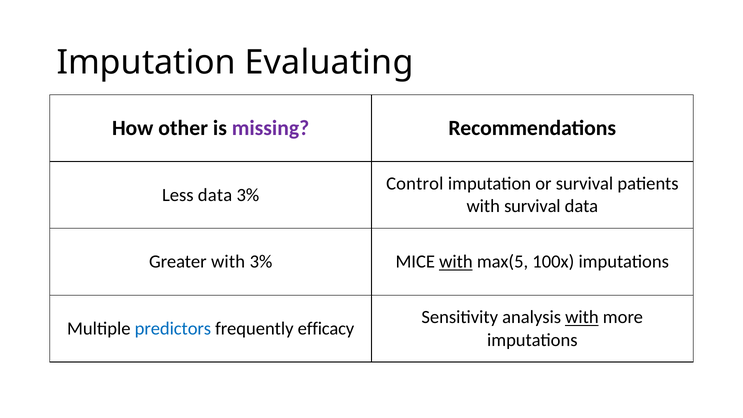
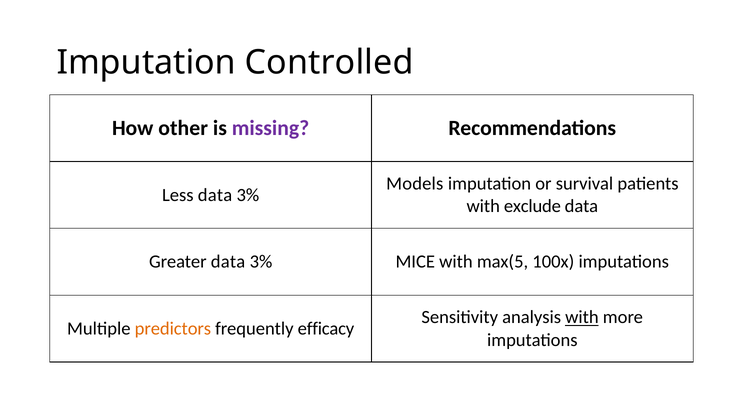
Evaluating: Evaluating -> Controlled
Control: Control -> Models
with survival: survival -> exclude
Greater with: with -> data
with at (456, 262) underline: present -> none
predictors colour: blue -> orange
